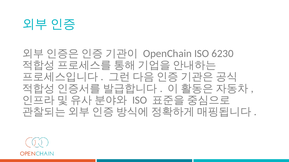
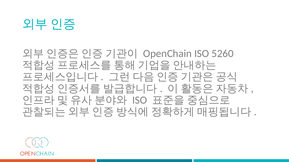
6230: 6230 -> 5260
